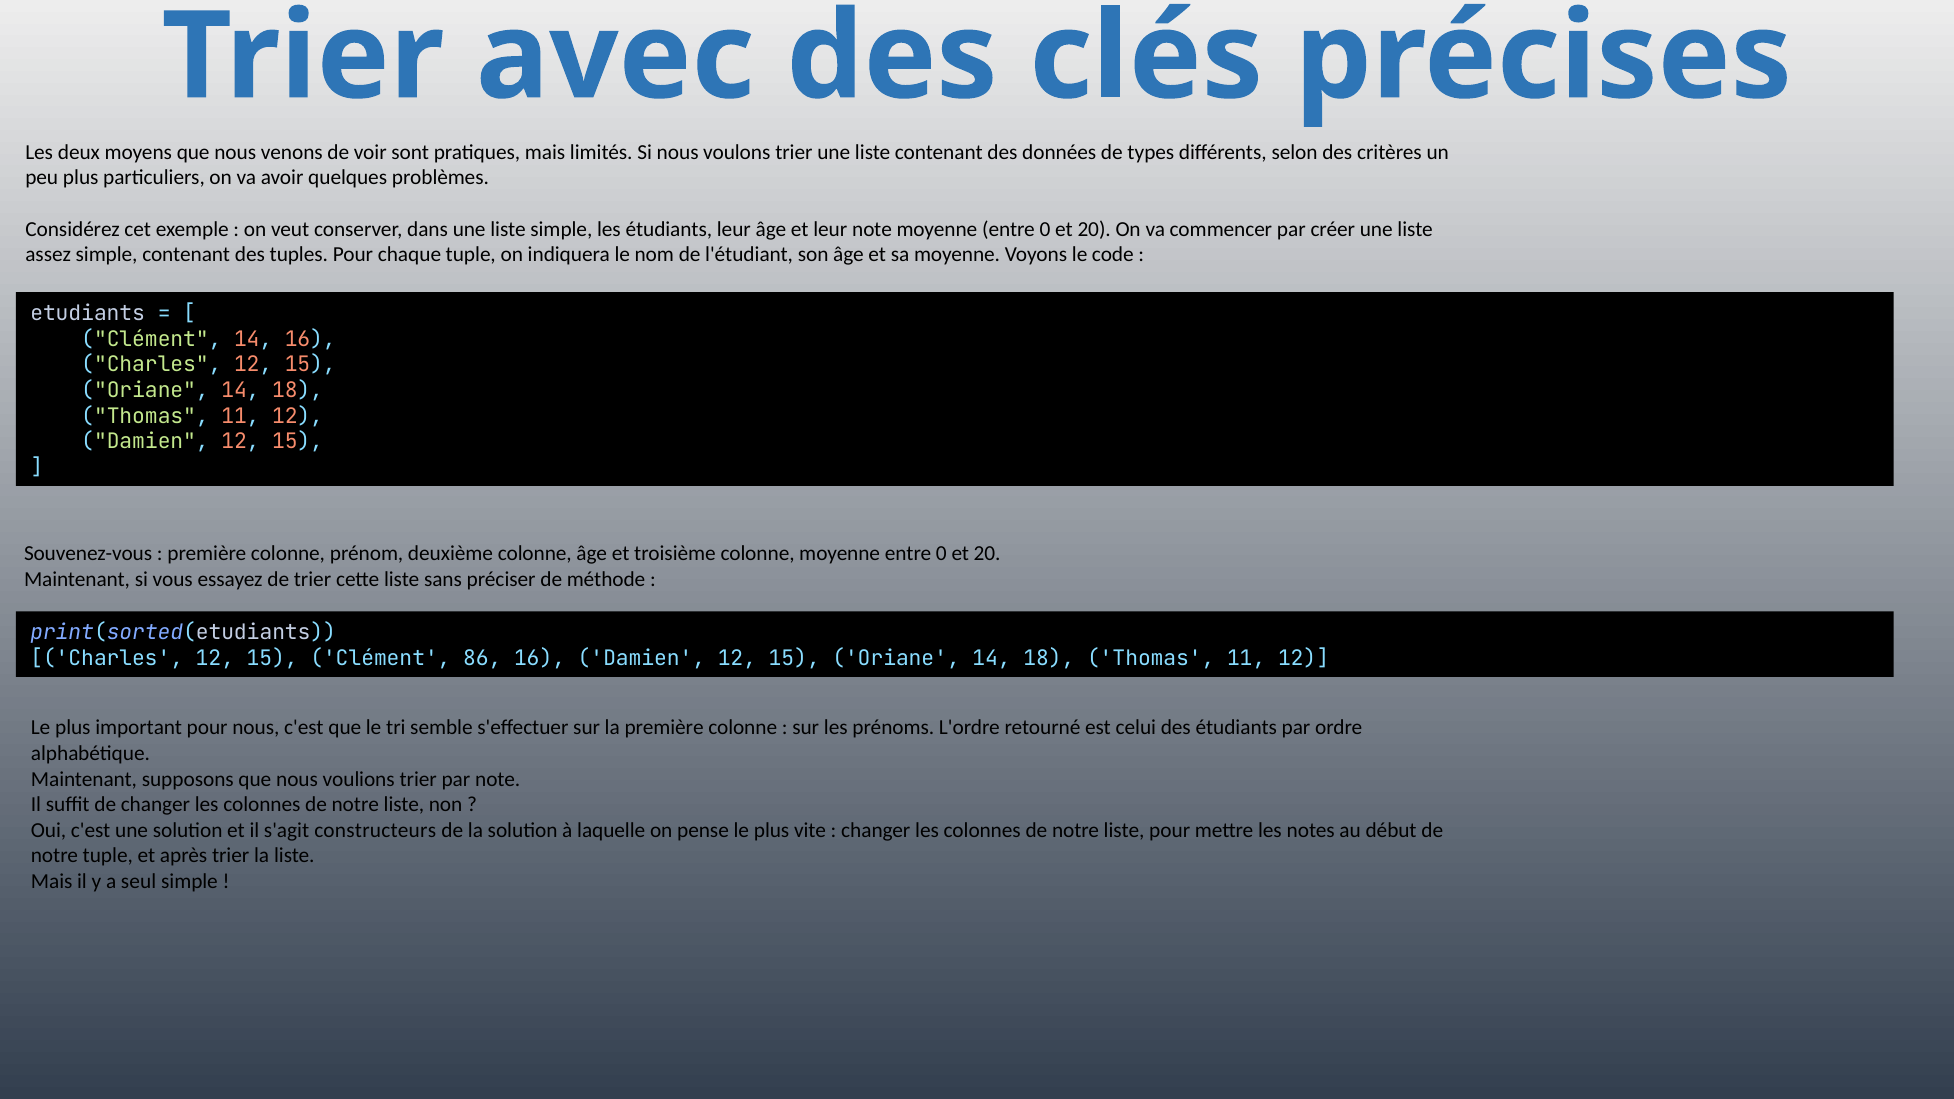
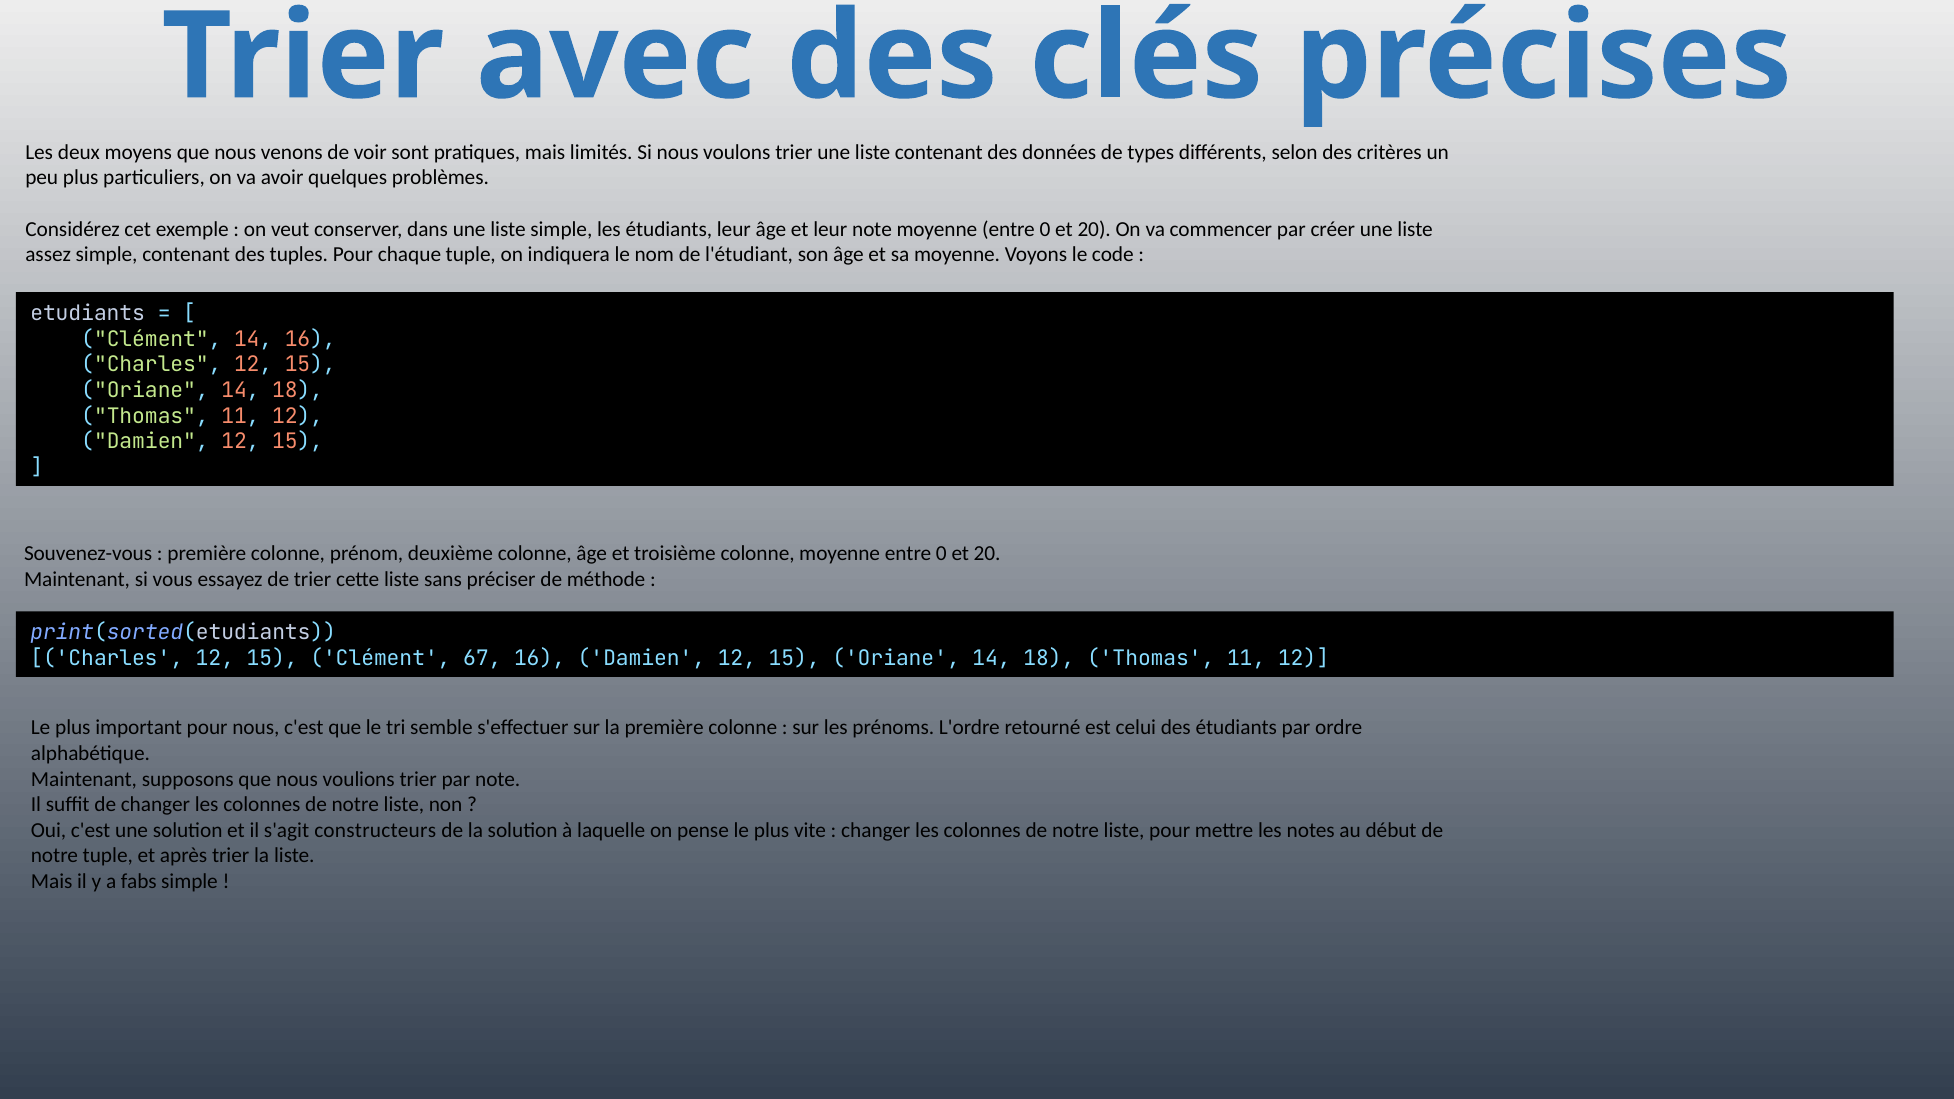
86: 86 -> 67
seul: seul -> fabs
